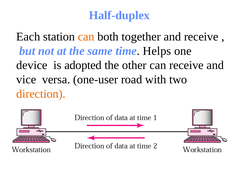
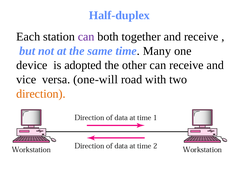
can at (86, 37) colour: orange -> purple
Helps: Helps -> Many
one-user: one-user -> one-will
